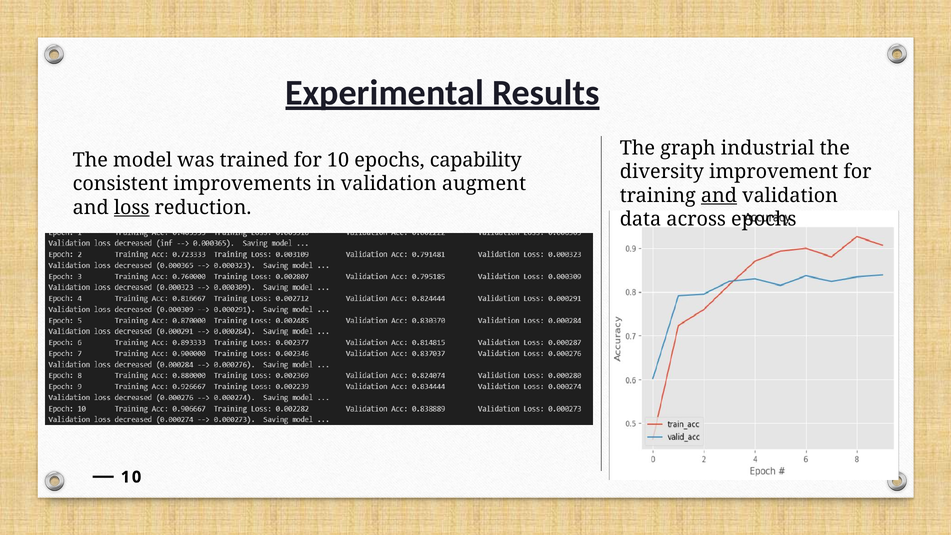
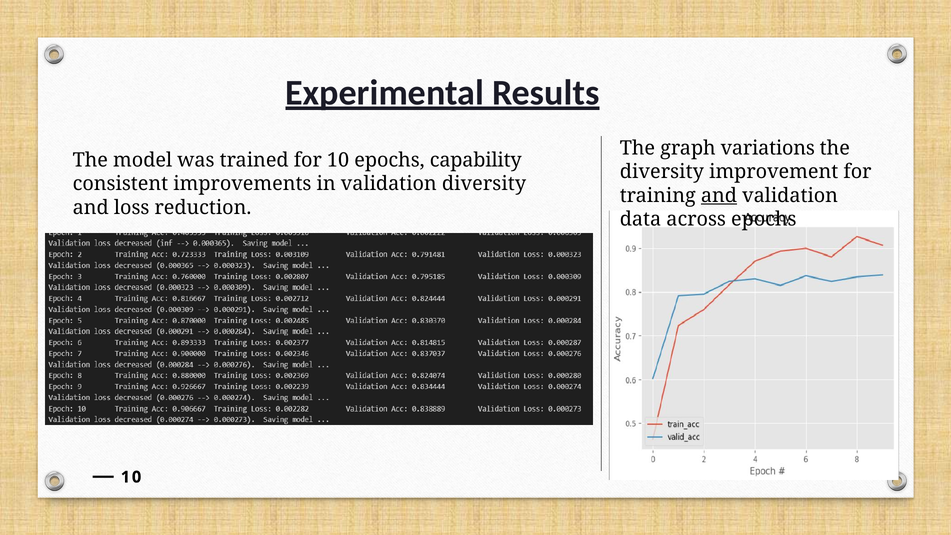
industrial: industrial -> variations
validation augment: augment -> diversity
loss underline: present -> none
